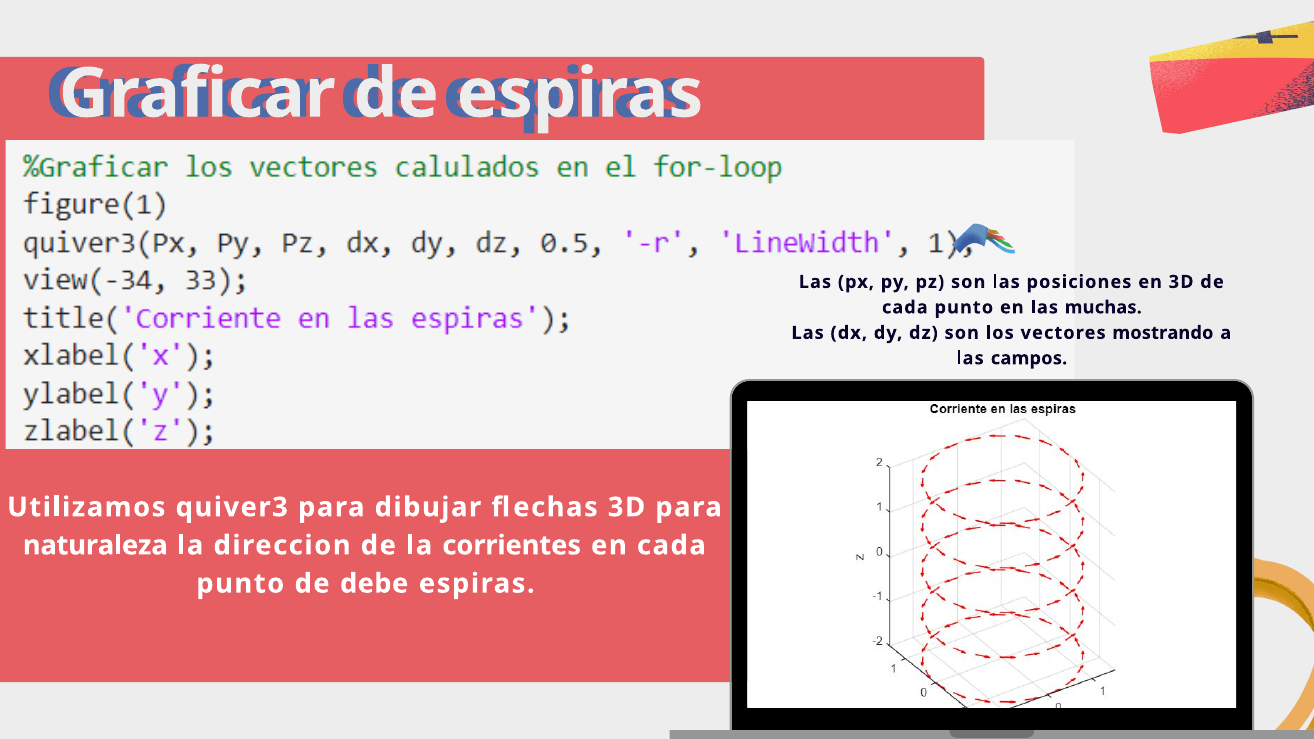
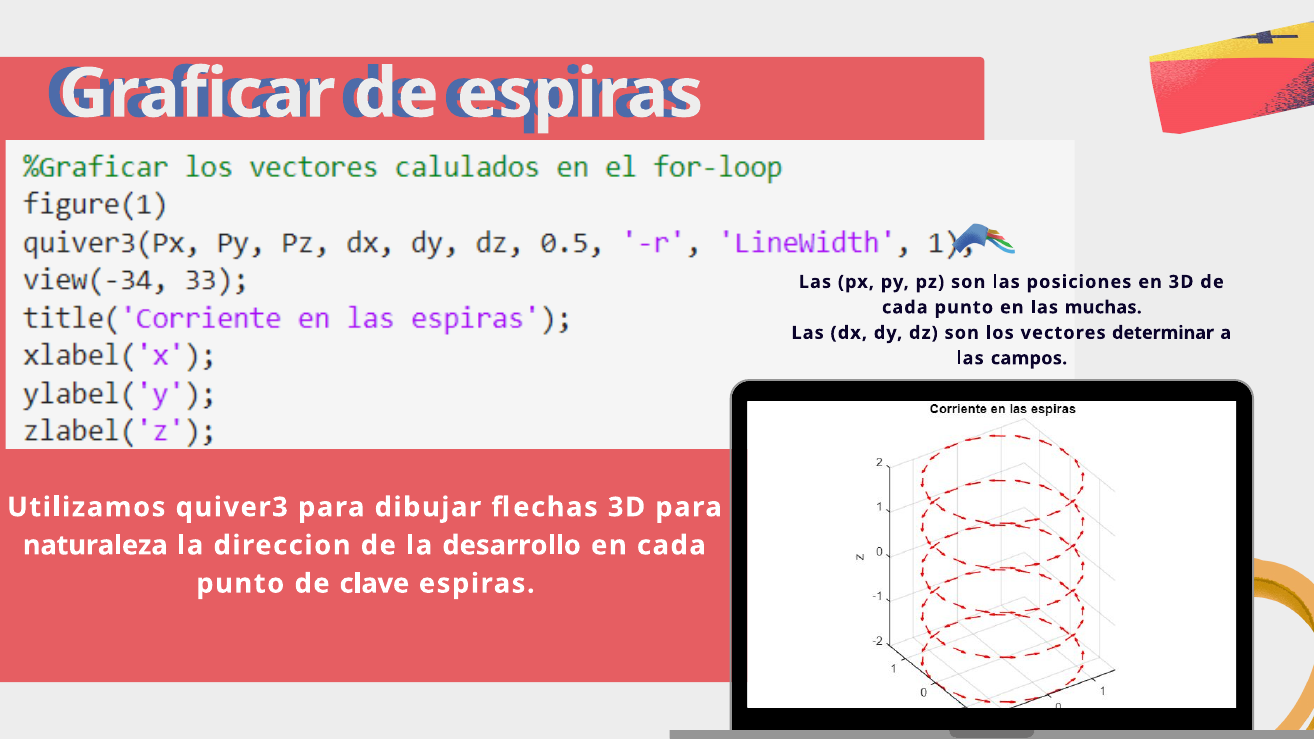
mostrando: mostrando -> determinar
corrientes: corrientes -> desarrollo
debe: debe -> clave
